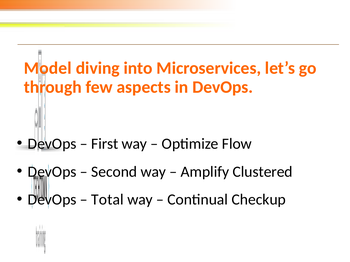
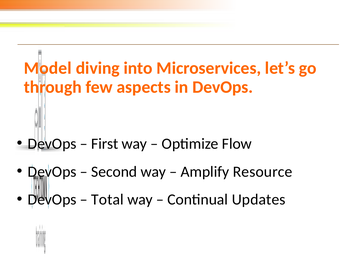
Clustered: Clustered -> Resource
Checkup: Checkup -> Updates
